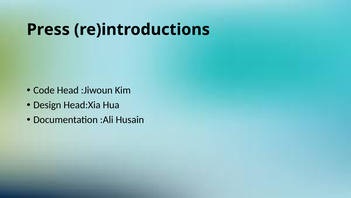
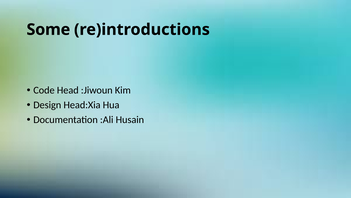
Press: Press -> Some
